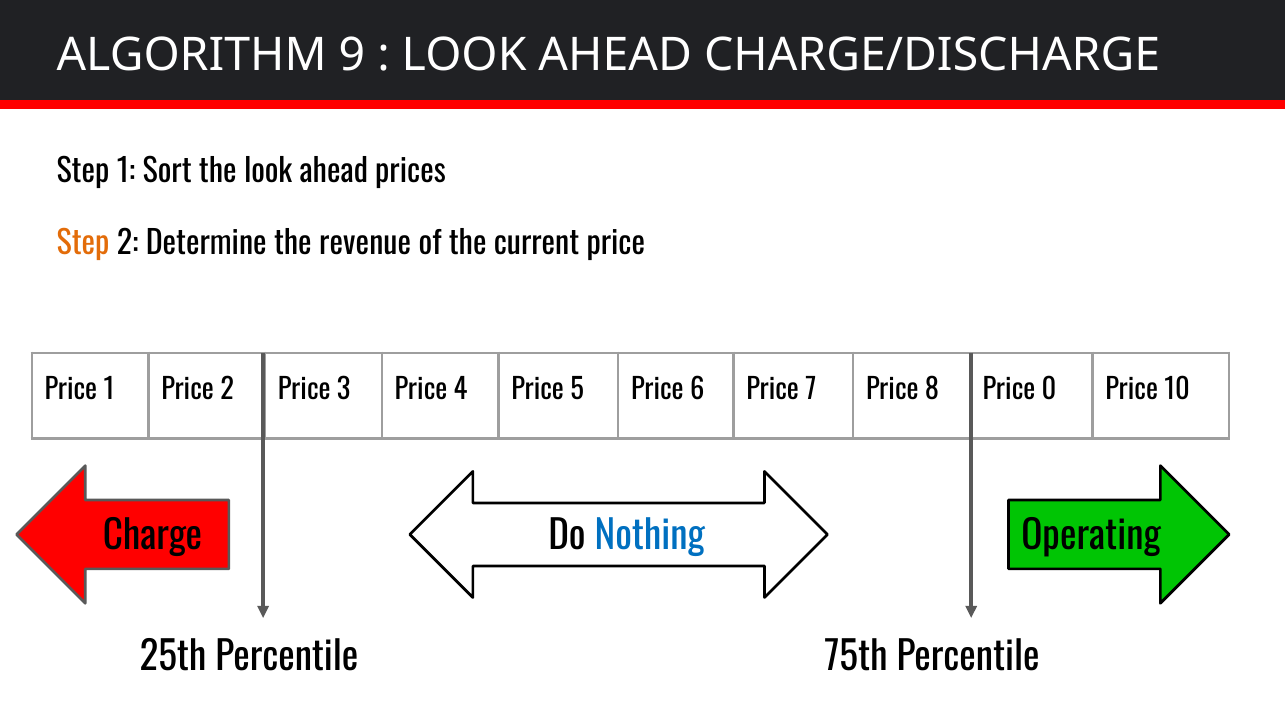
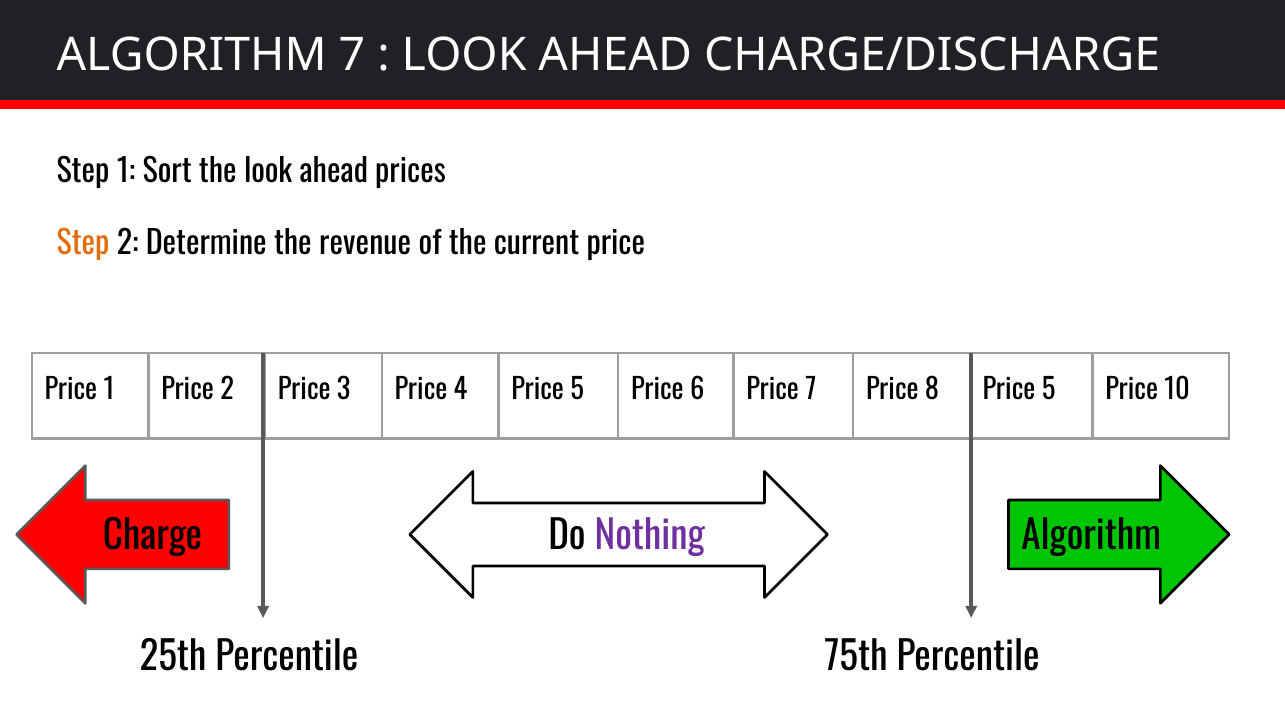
ALGORITHM 9: 9 -> 7
8 Price 0: 0 -> 5
Nothing colour: blue -> purple
Charge Operating: Operating -> Algorithm
